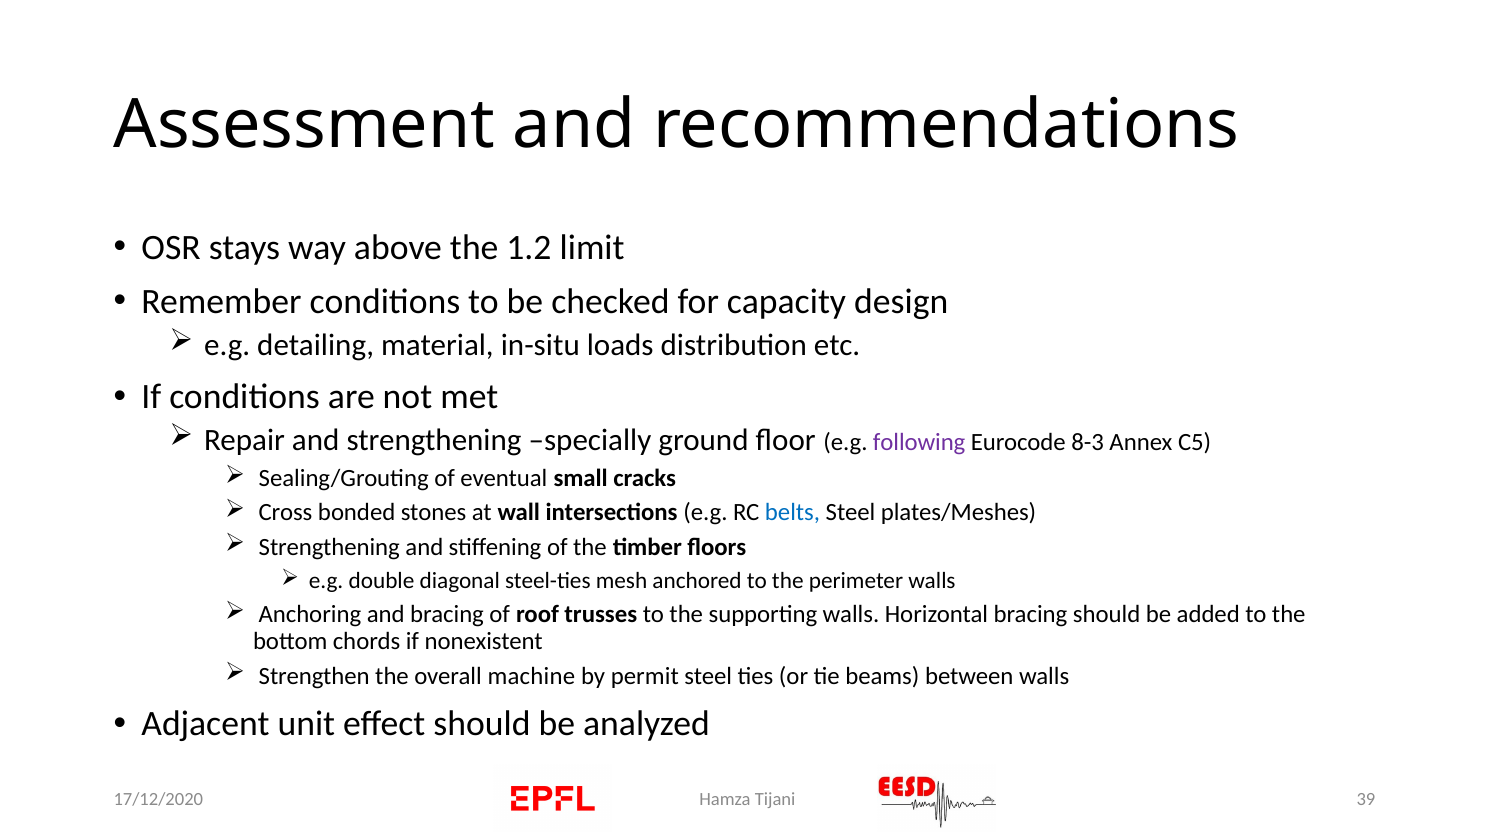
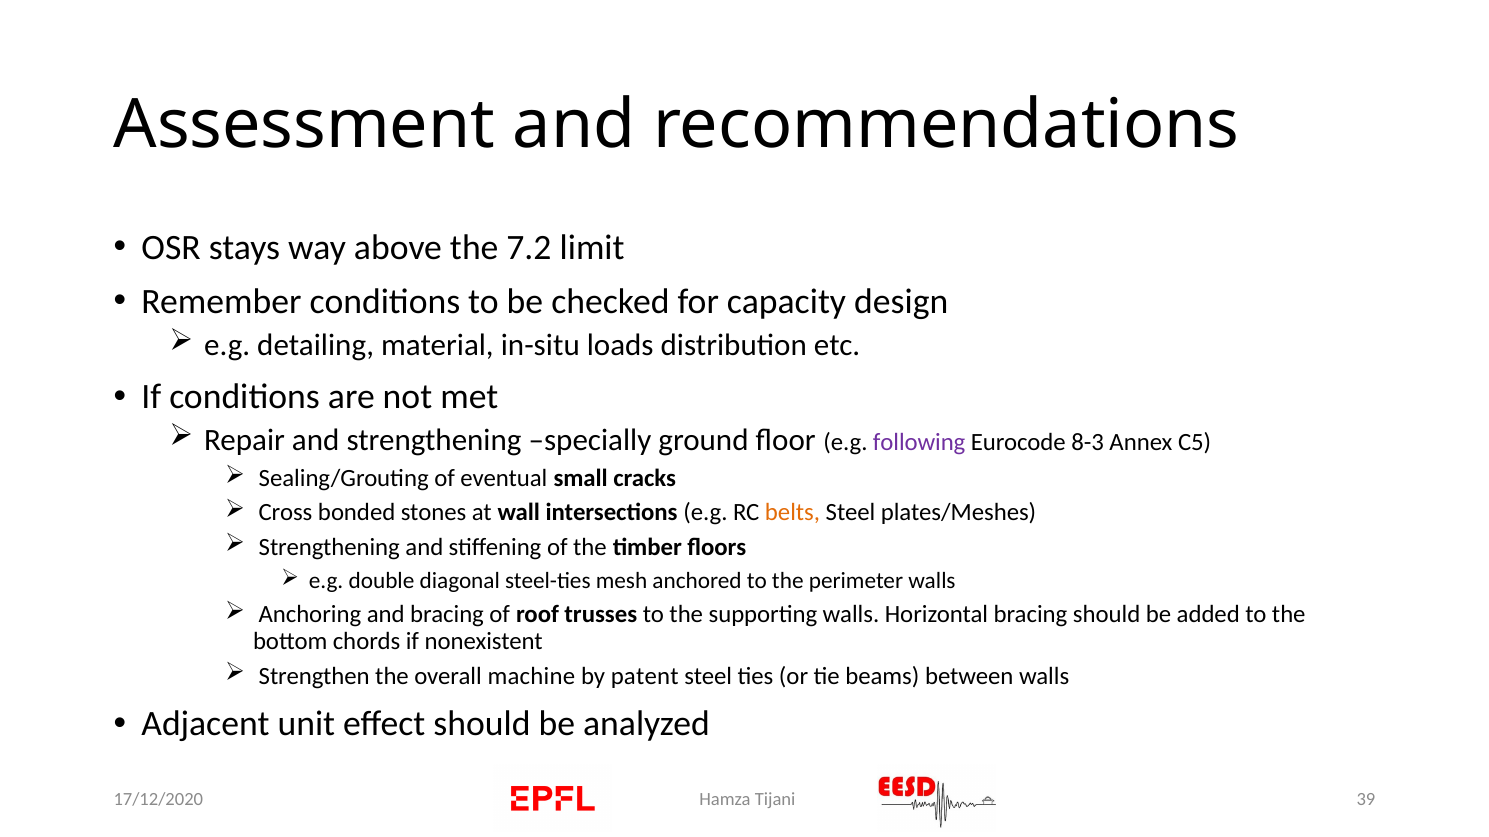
1.2: 1.2 -> 7.2
belts colour: blue -> orange
permit: permit -> patent
